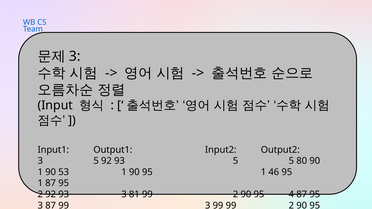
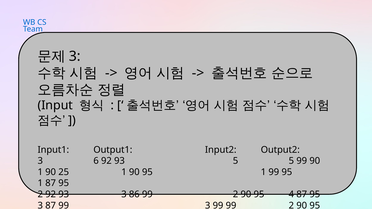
3 5: 5 -> 6
5 80: 80 -> 99
53: 53 -> 25
1 46: 46 -> 99
81: 81 -> 86
